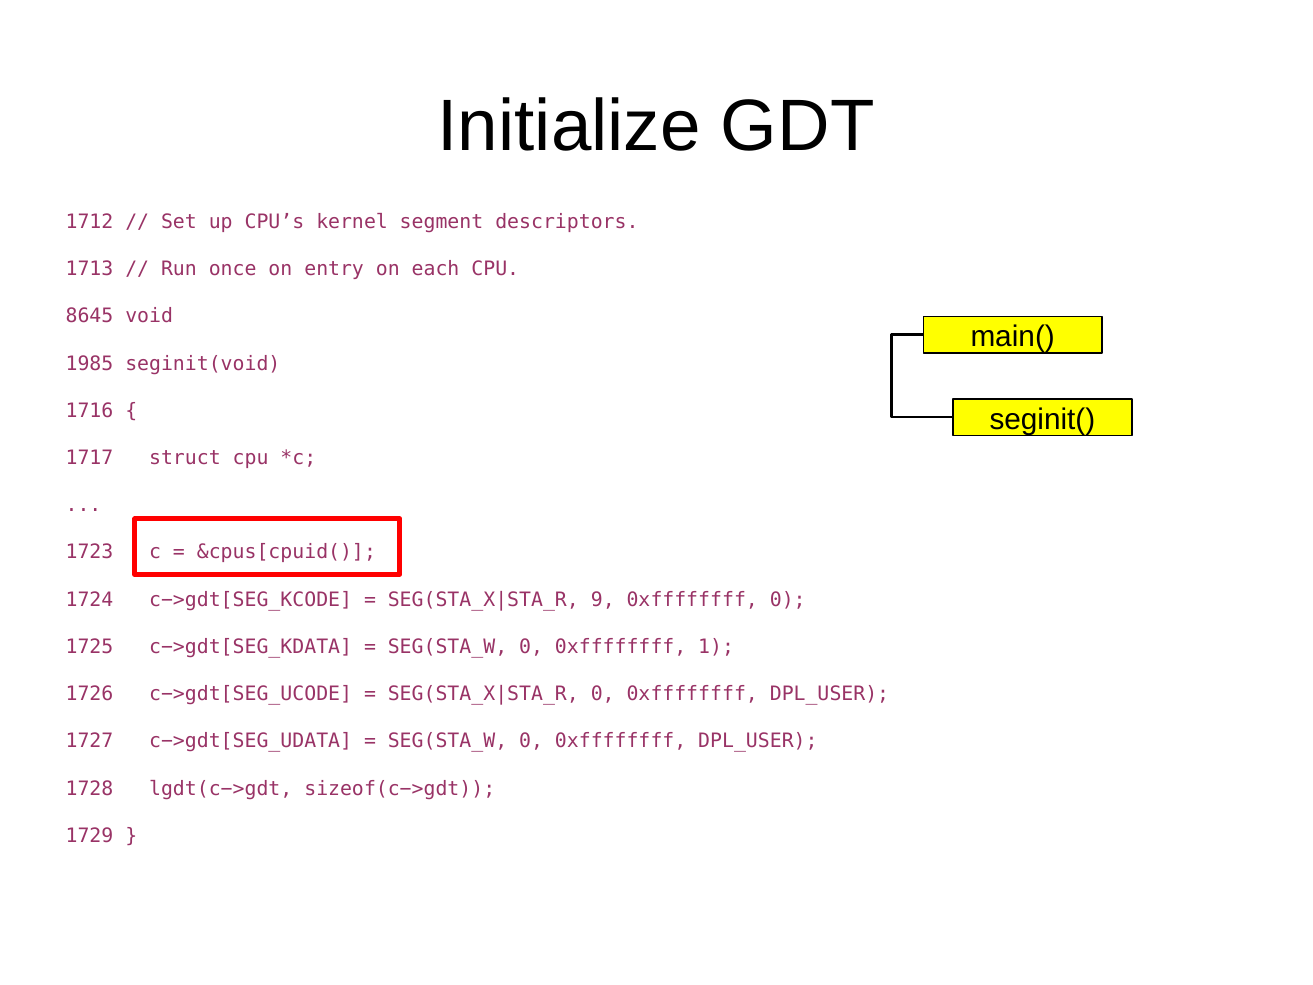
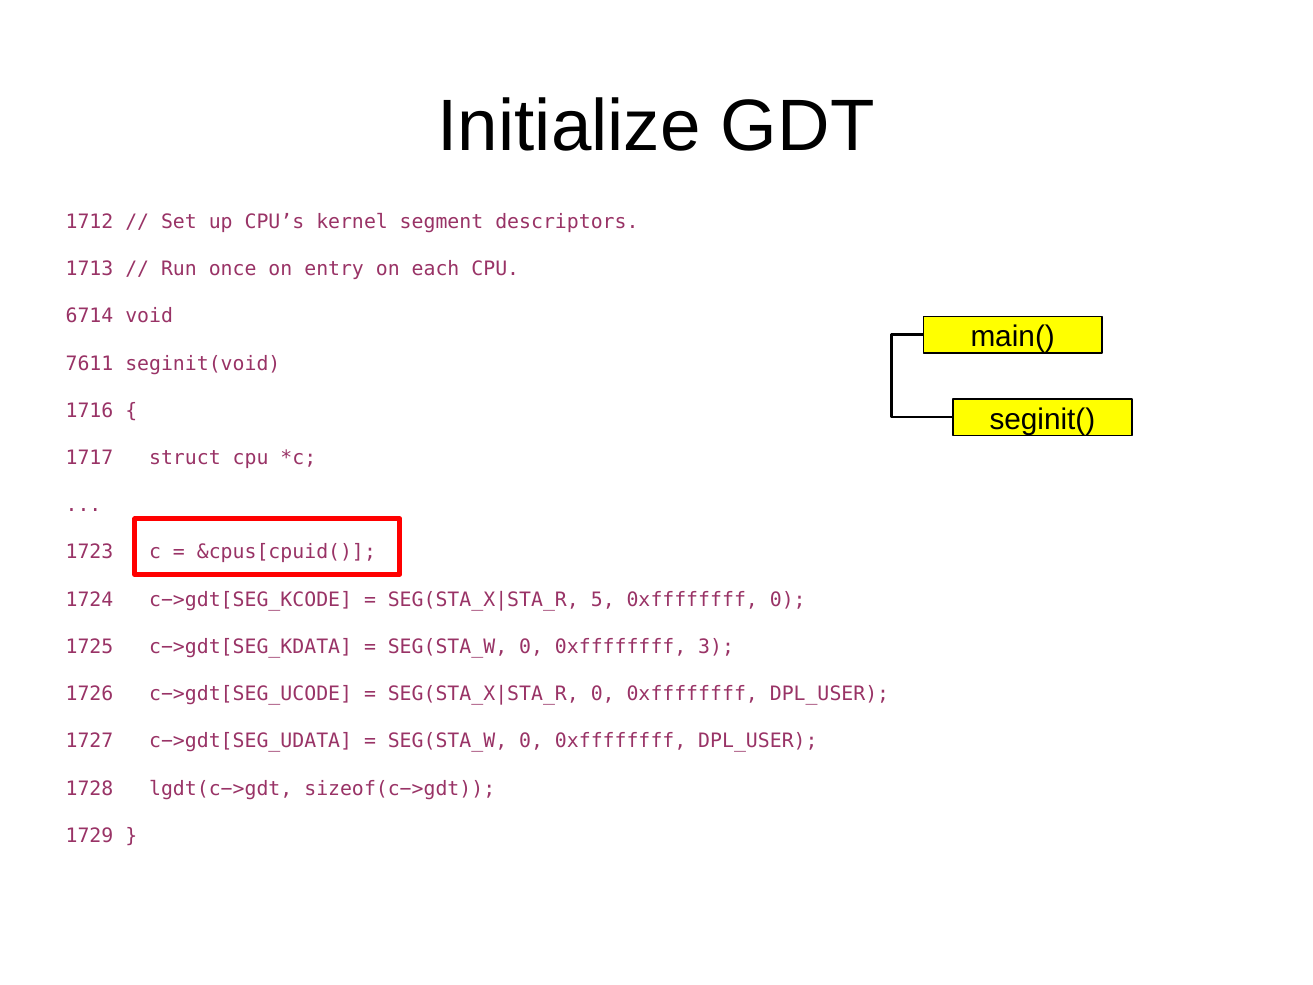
8645: 8645 -> 6714
1985: 1985 -> 7611
9: 9 -> 5
1: 1 -> 3
